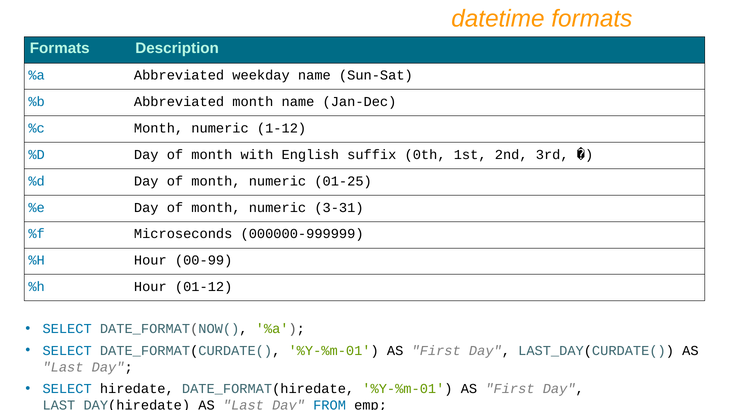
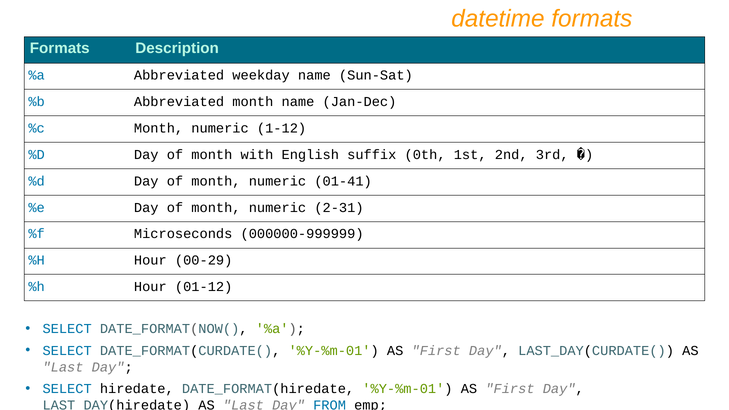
01-25: 01-25 -> 01-41
3-31: 3-31 -> 2-31
00-99: 00-99 -> 00-29
